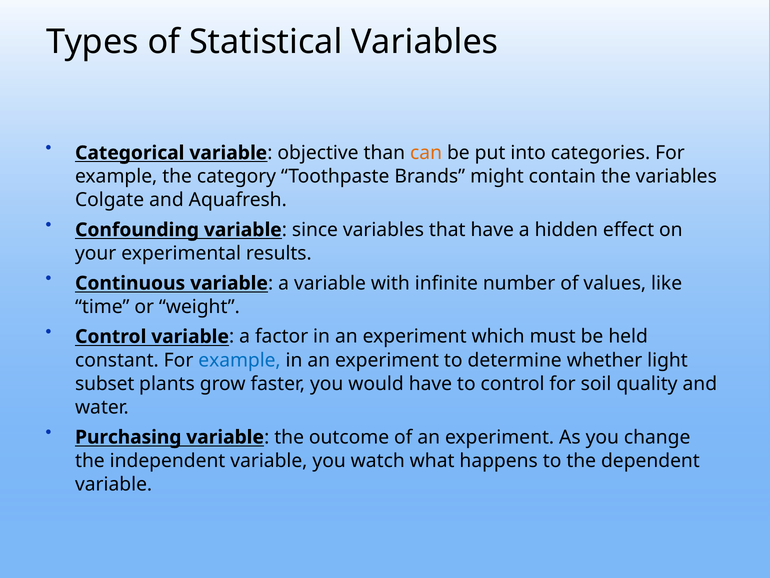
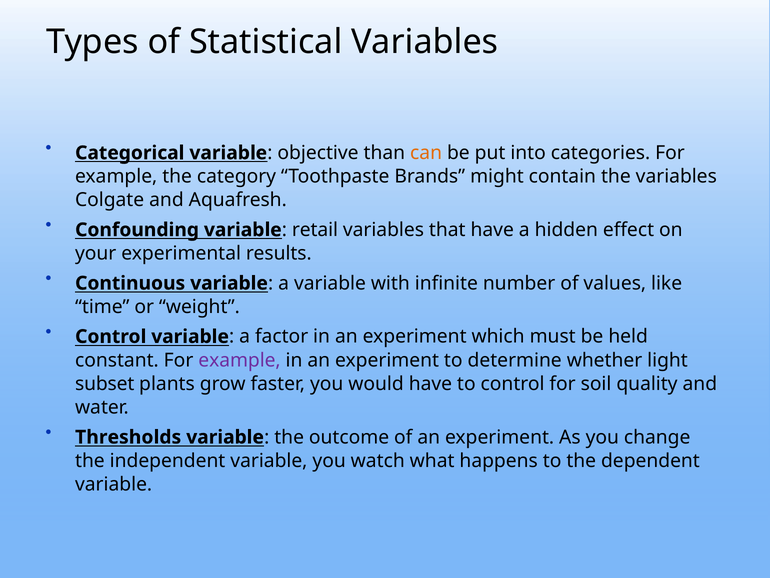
since: since -> retail
example at (240, 360) colour: blue -> purple
Purchasing: Purchasing -> Thresholds
